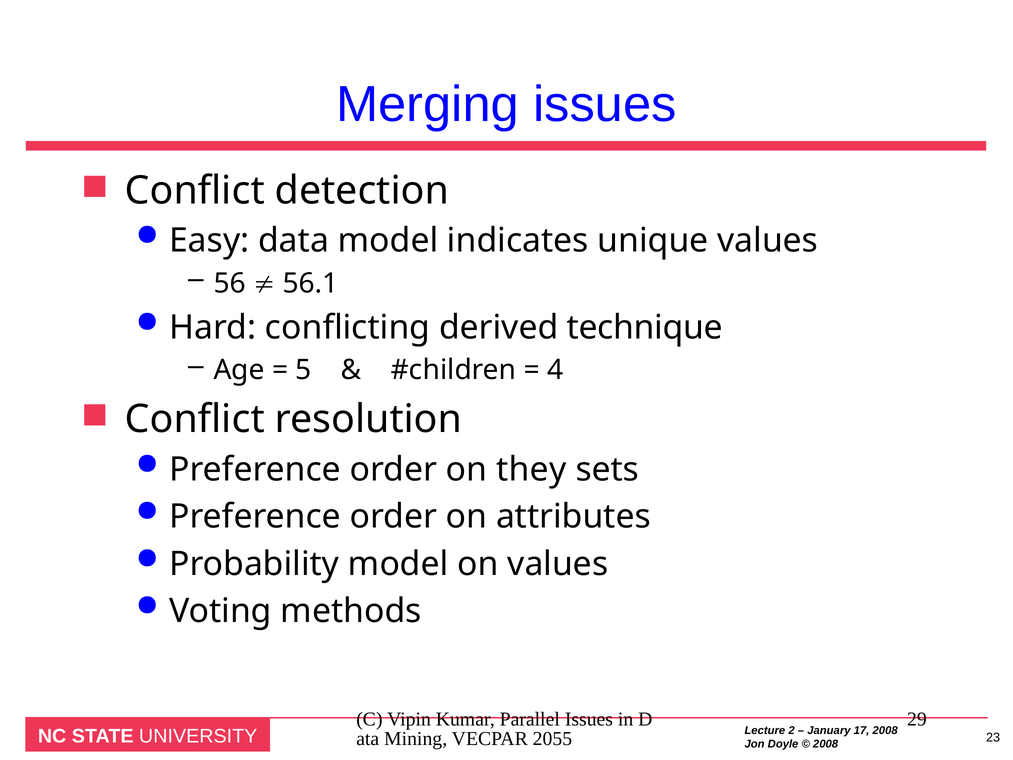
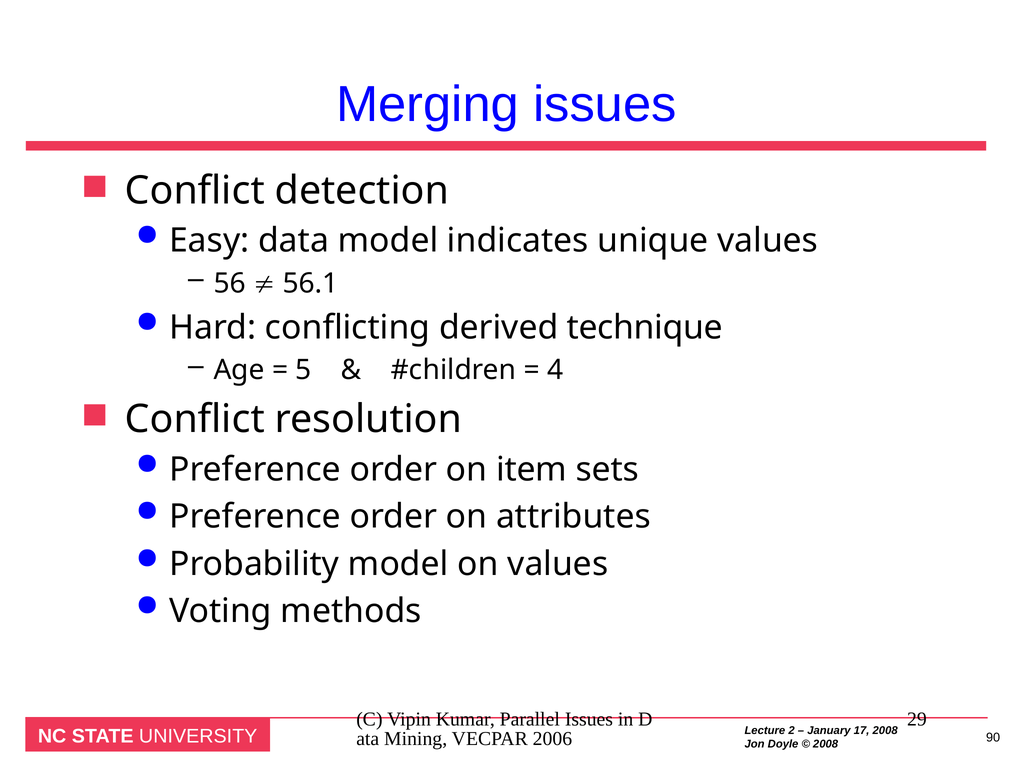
they: they -> item
2055: 2055 -> 2006
23: 23 -> 90
